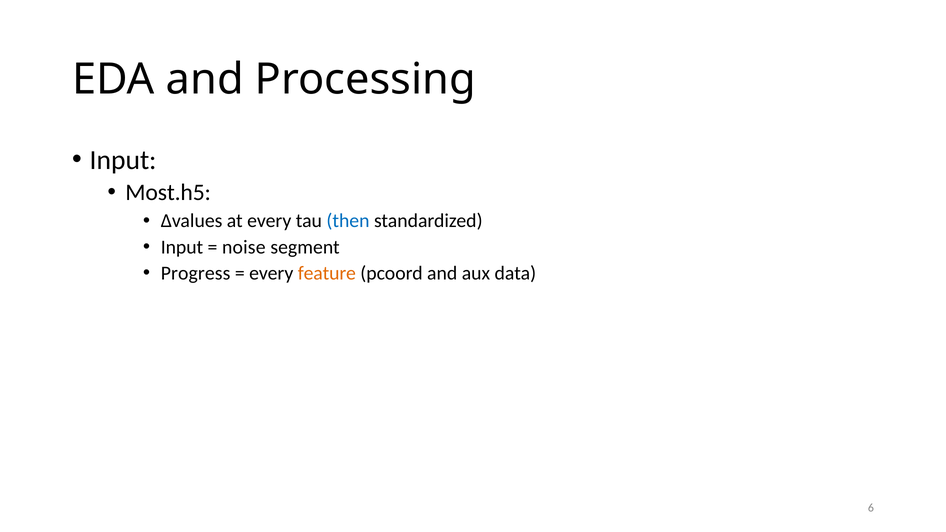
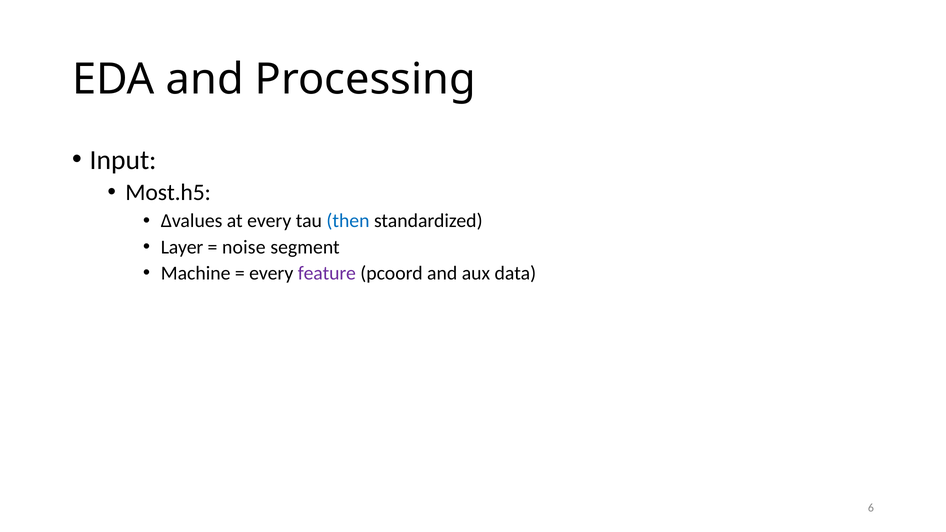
Input at (182, 247): Input -> Layer
Progress: Progress -> Machine
feature colour: orange -> purple
